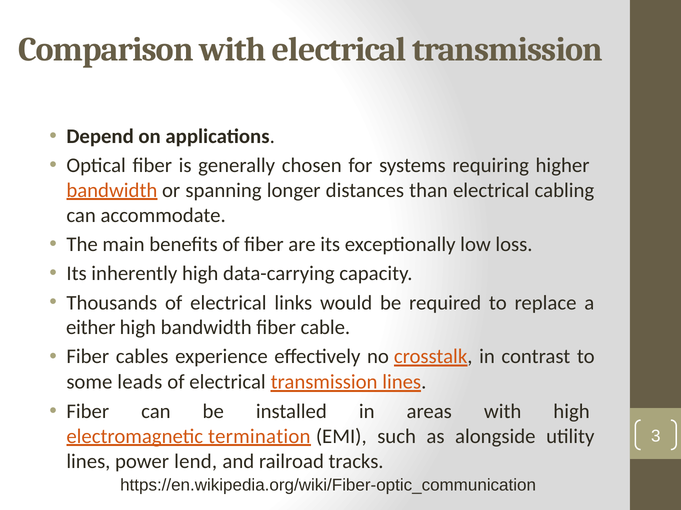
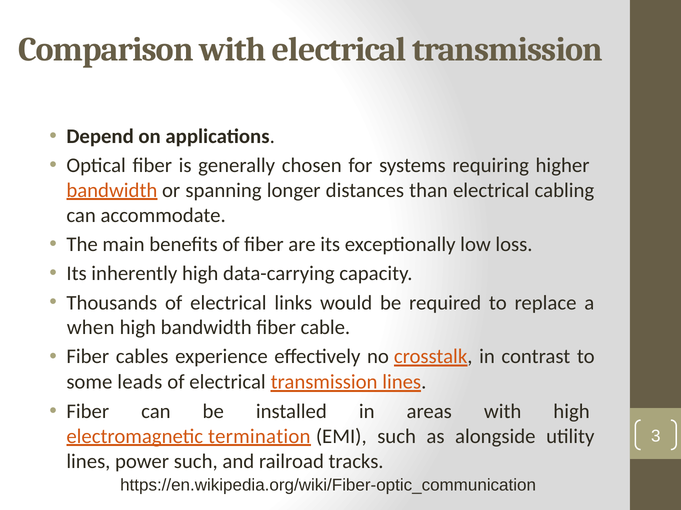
either: either -> when
power lend: lend -> such
